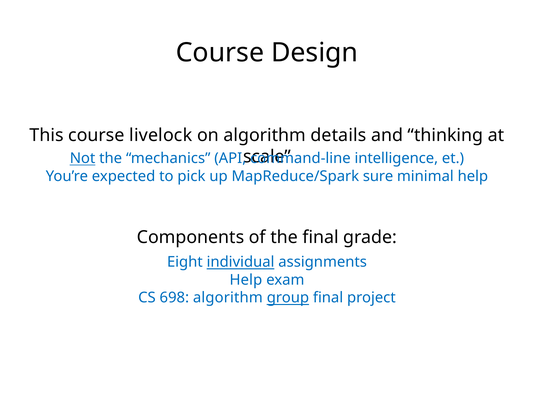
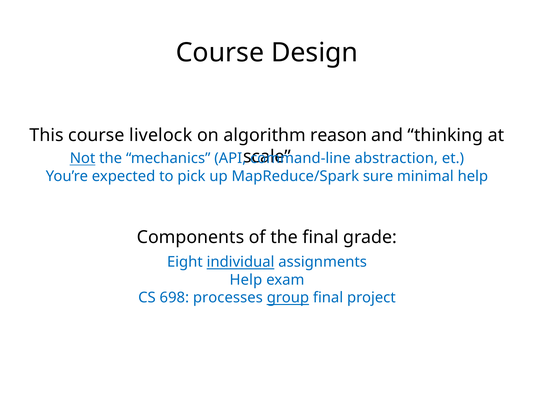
details: details -> reason
intelligence: intelligence -> abstraction
698 algorithm: algorithm -> processes
